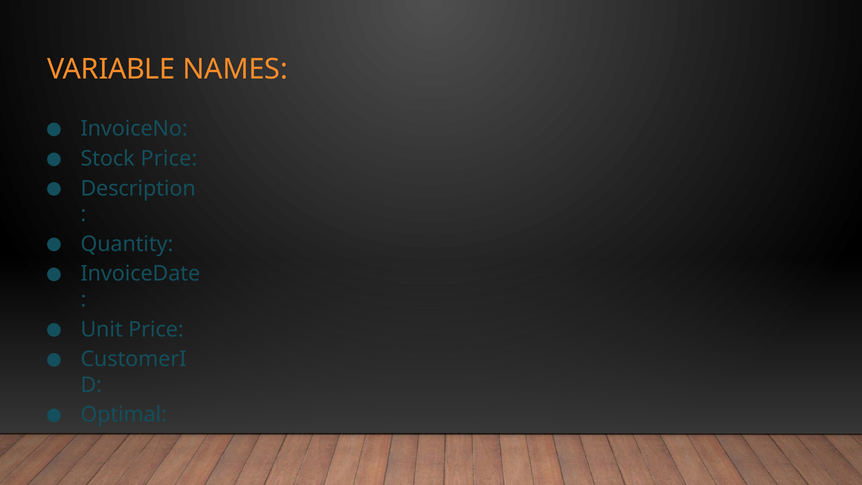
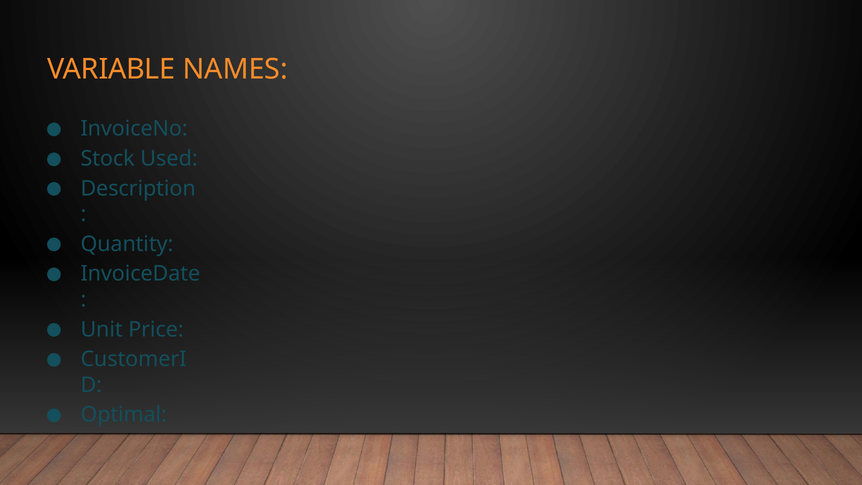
Stock Price: Price -> Used
